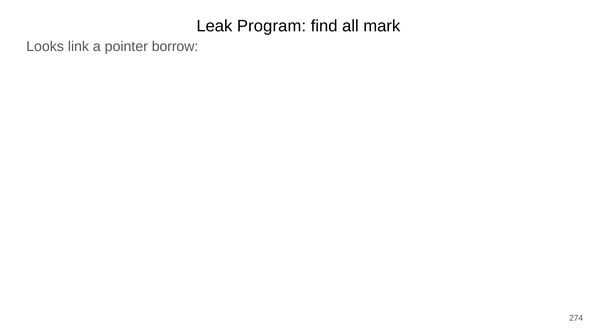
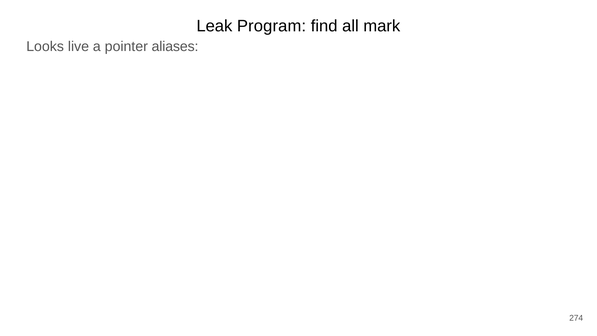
link: link -> live
borrow: borrow -> aliases
